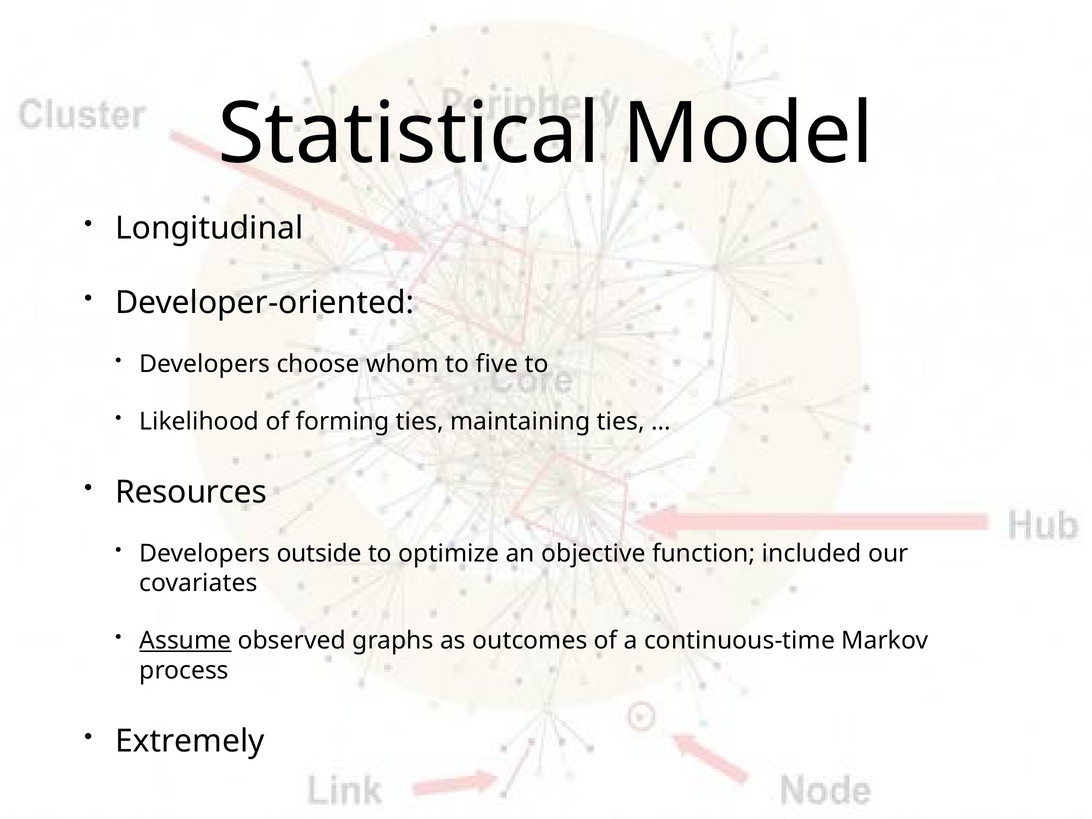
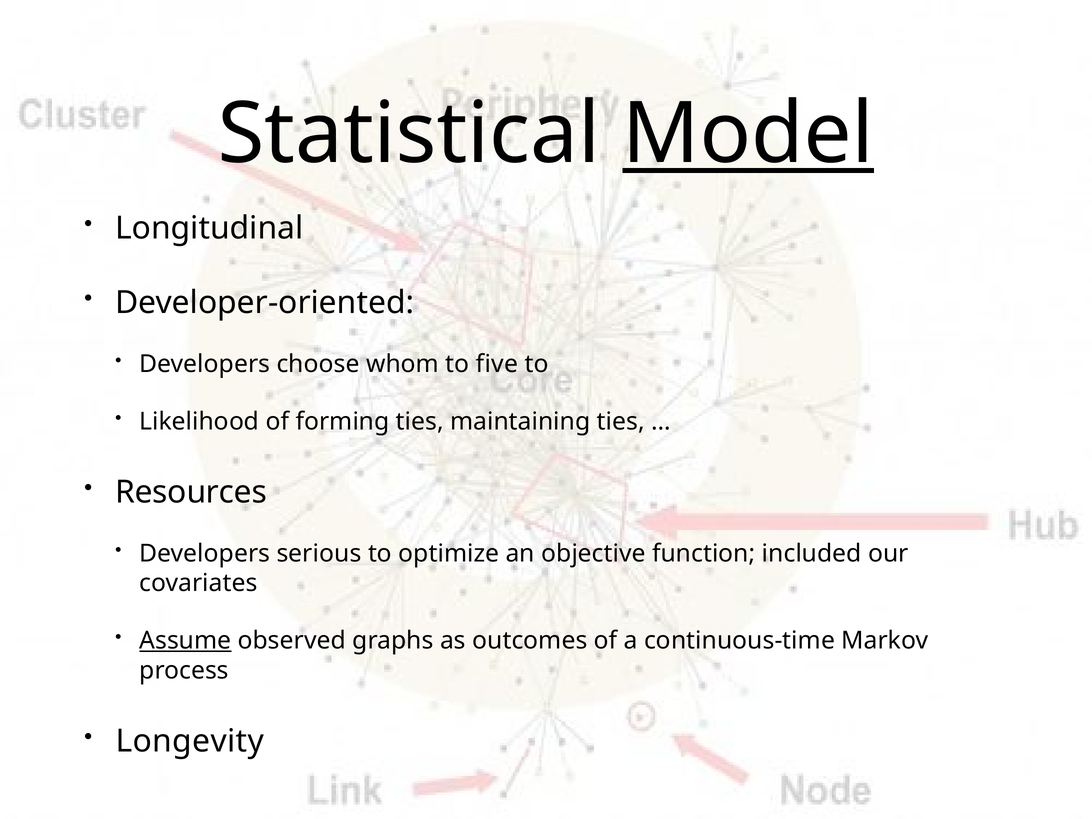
Model underline: none -> present
outside: outside -> serious
Extremely: Extremely -> Longevity
